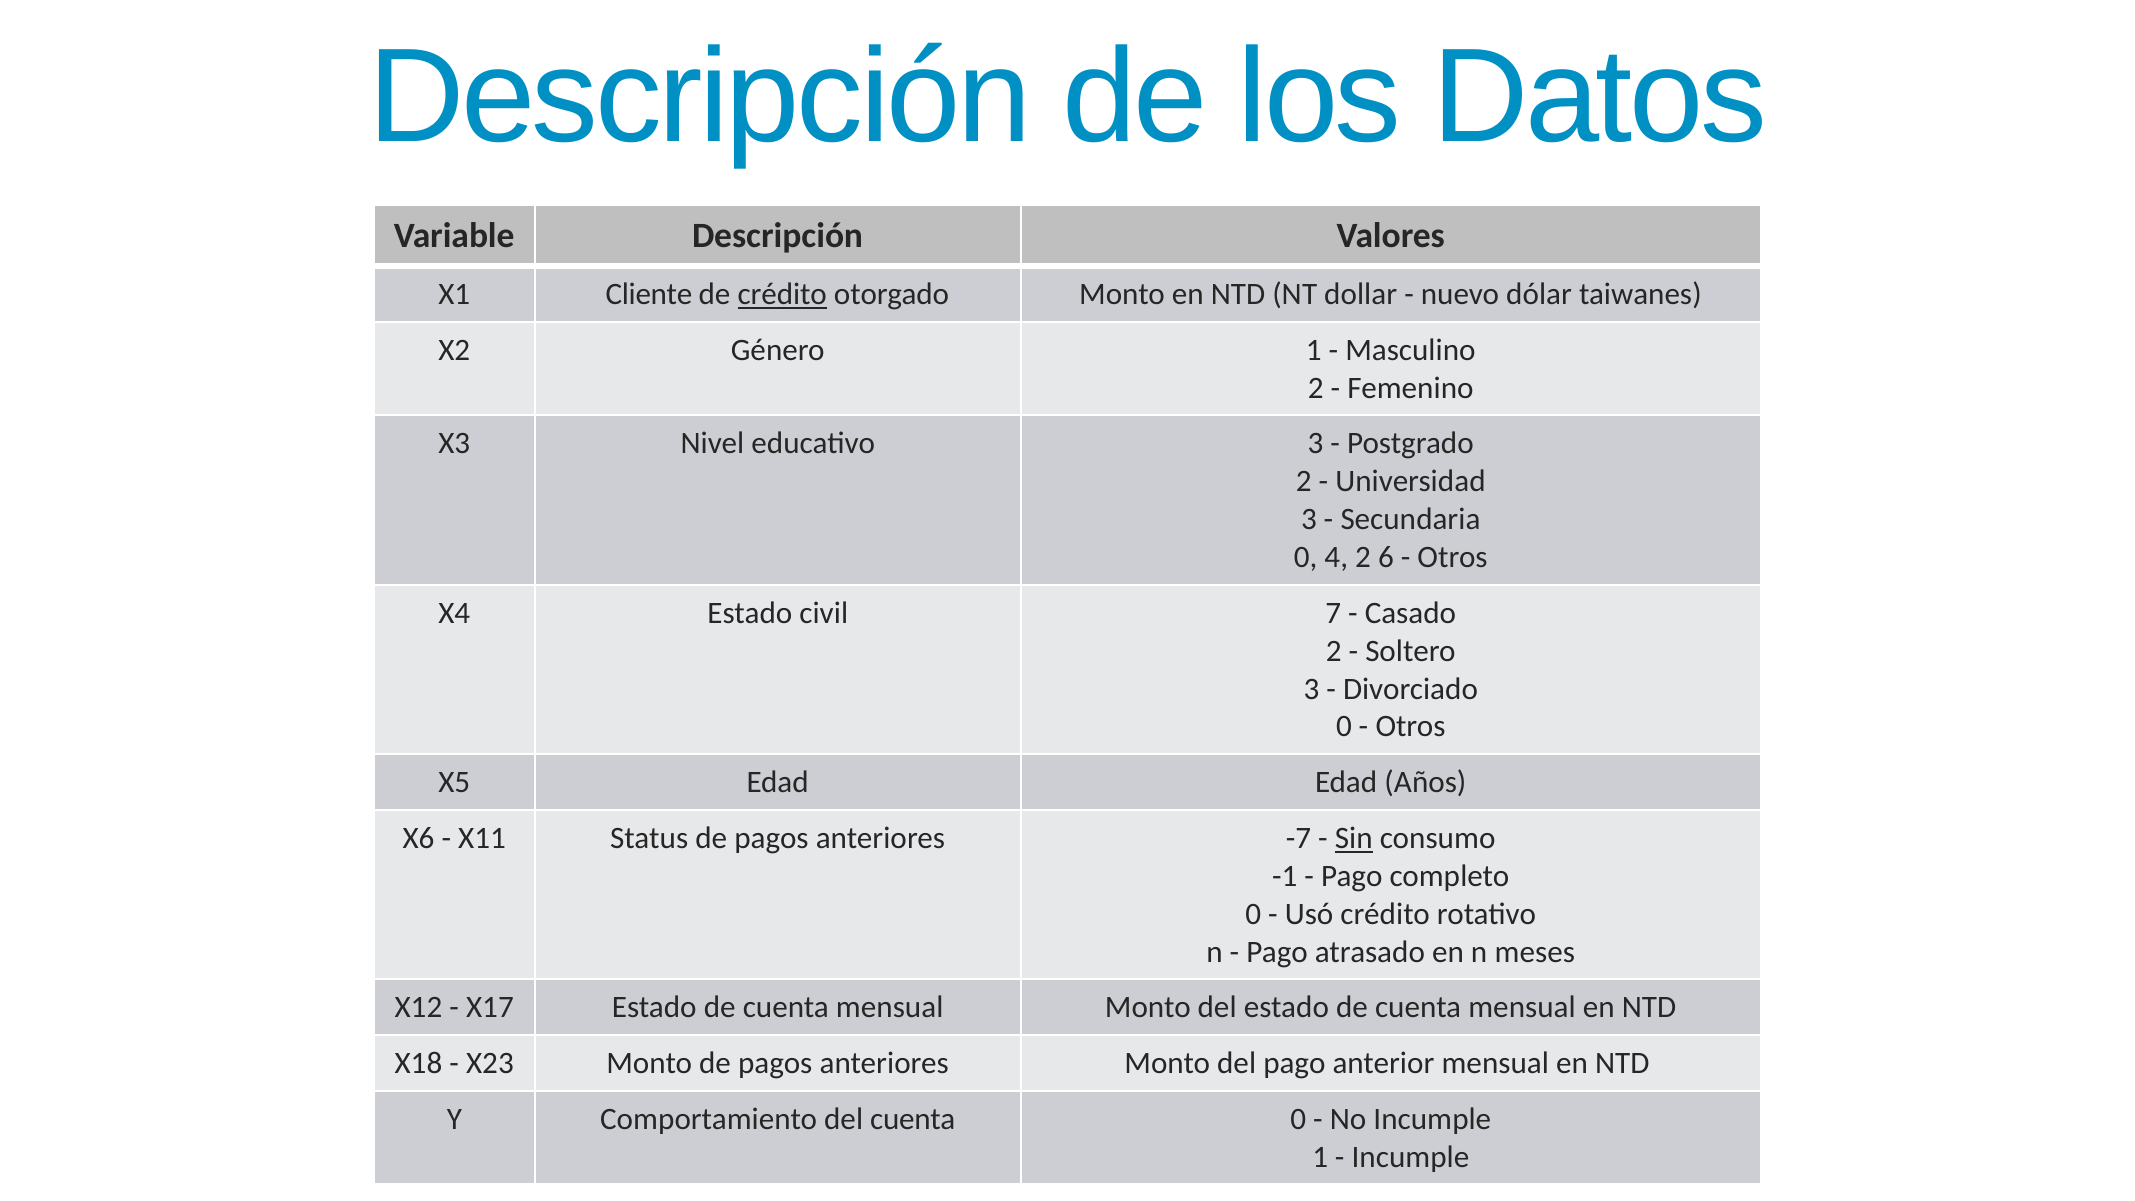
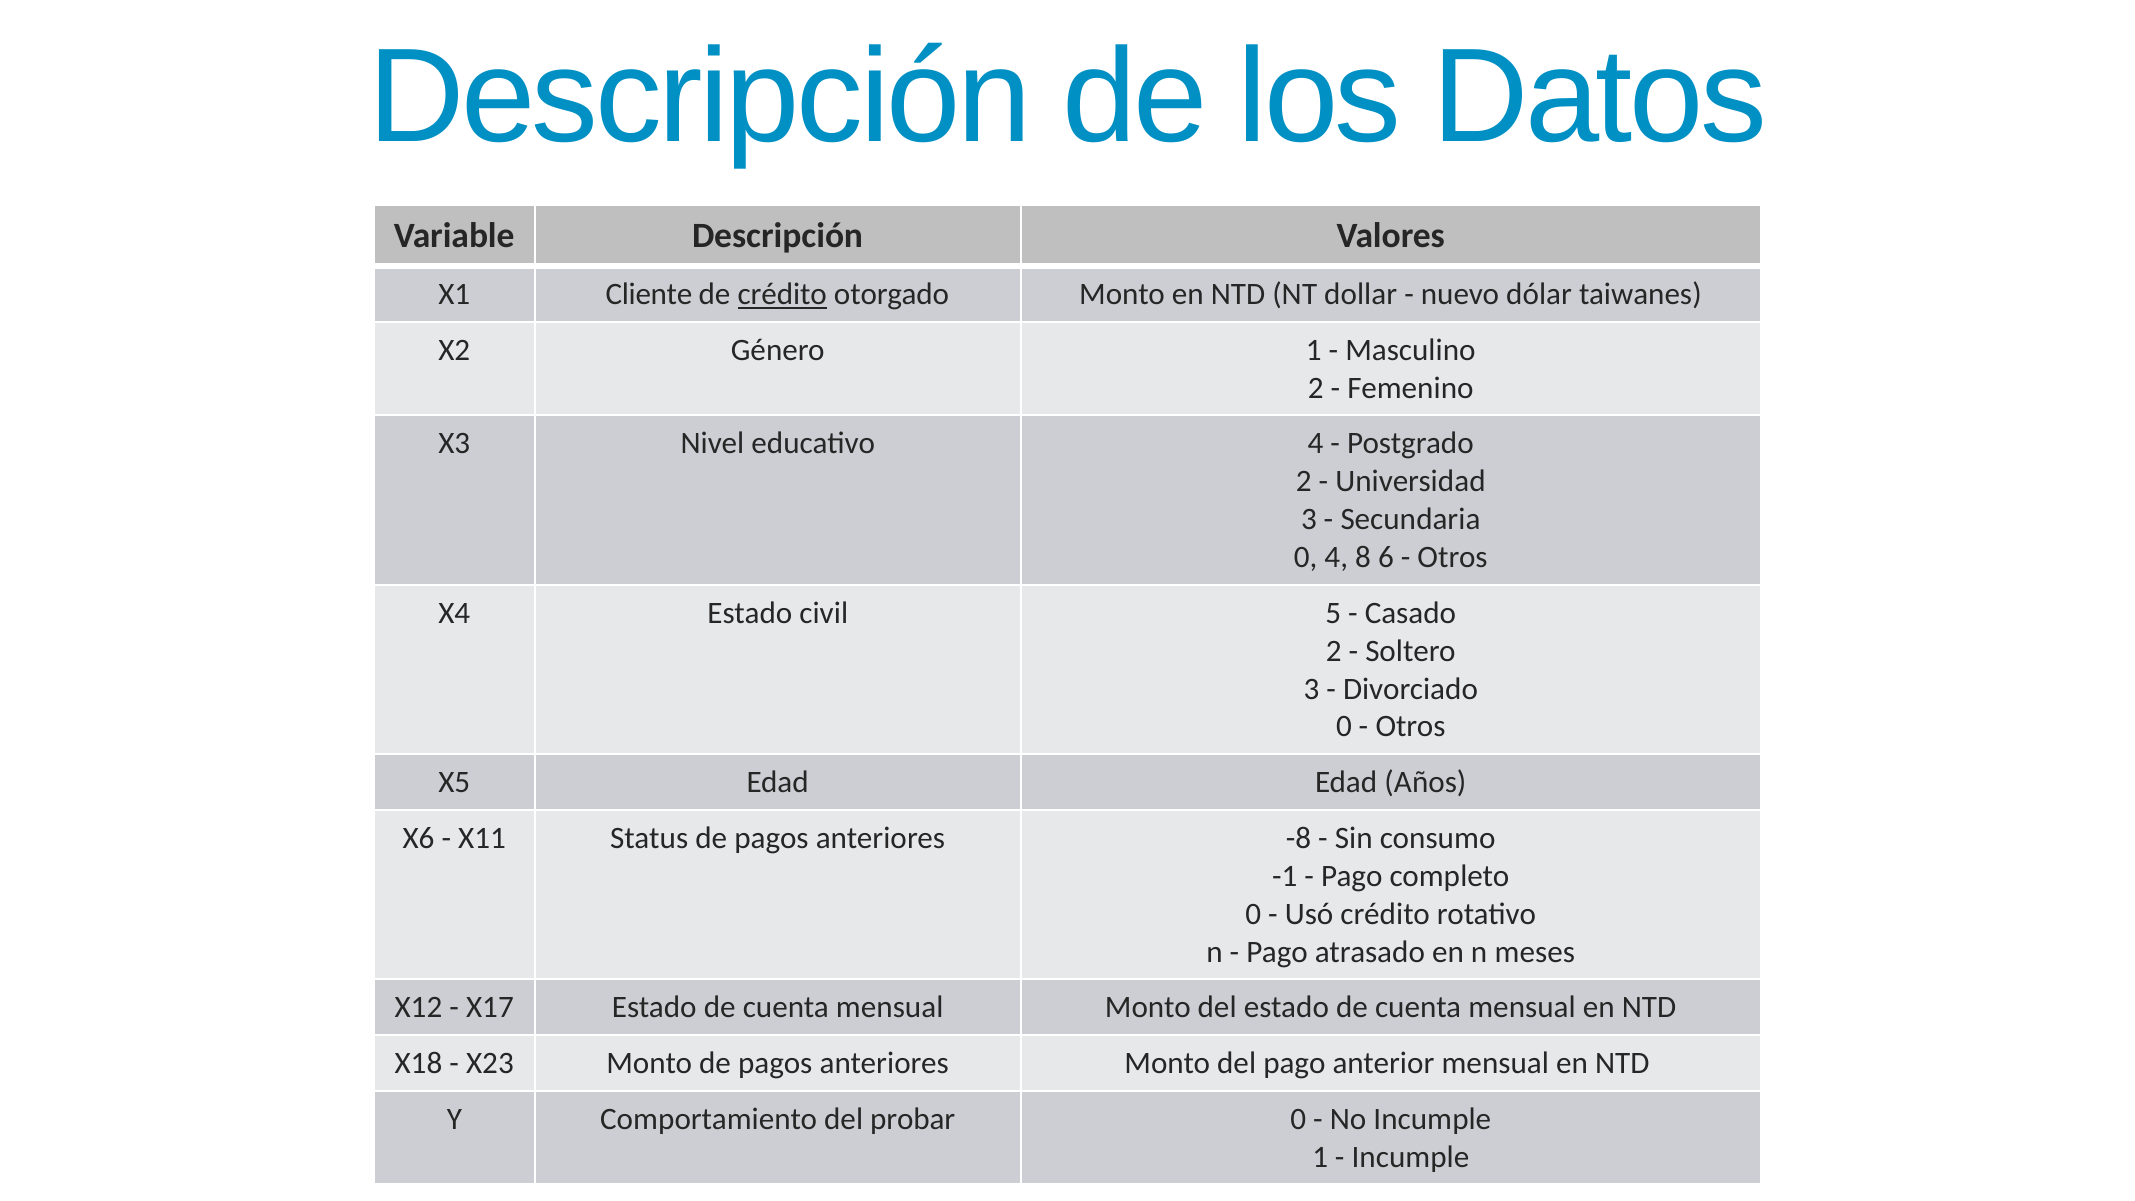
educativo 3: 3 -> 4
4 2: 2 -> 8
7: 7 -> 5
-7: -7 -> -8
Sin underline: present -> none
del cuenta: cuenta -> probar
